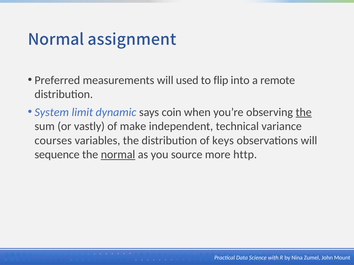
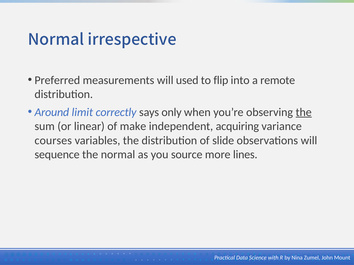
assignment: assignment -> irrespective
System: System -> Around
dynamic: dynamic -> correctly
coin: coin -> only
vastly: vastly -> linear
technical: technical -> acquiring
keys: keys -> slide
normal at (118, 155) underline: present -> none
http: http -> lines
